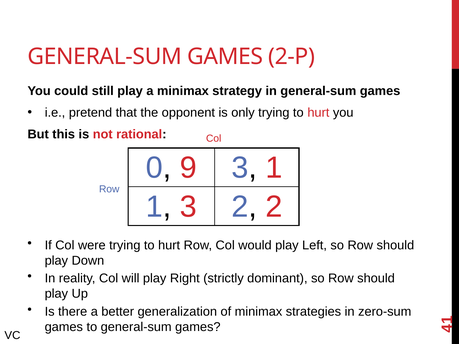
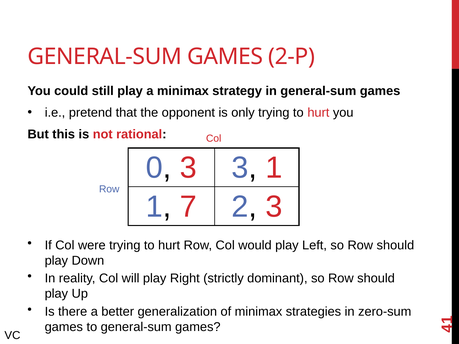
0 9: 9 -> 3
1 3: 3 -> 7
2 2: 2 -> 3
